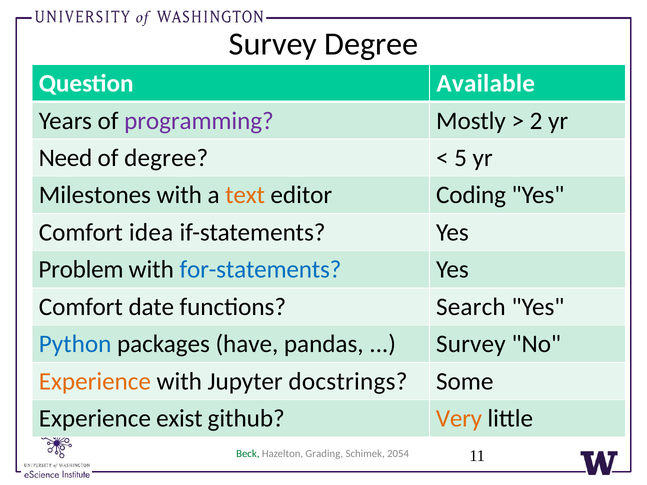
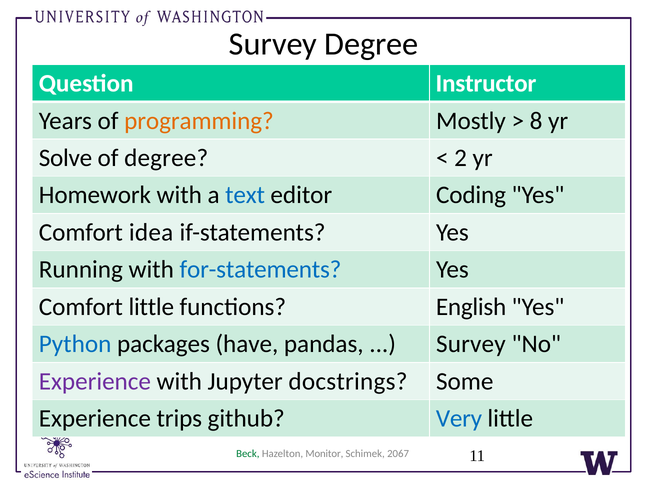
Available: Available -> Instructor
programming colour: purple -> orange
2: 2 -> 8
Need: Need -> Solve
5: 5 -> 2
Milestones: Milestones -> Homework
text colour: orange -> blue
Problem: Problem -> Running
Comfort date: date -> little
Search: Search -> English
Experience at (95, 381) colour: orange -> purple
exist: exist -> trips
Very colour: orange -> blue
Grading: Grading -> Monitor
2054: 2054 -> 2067
